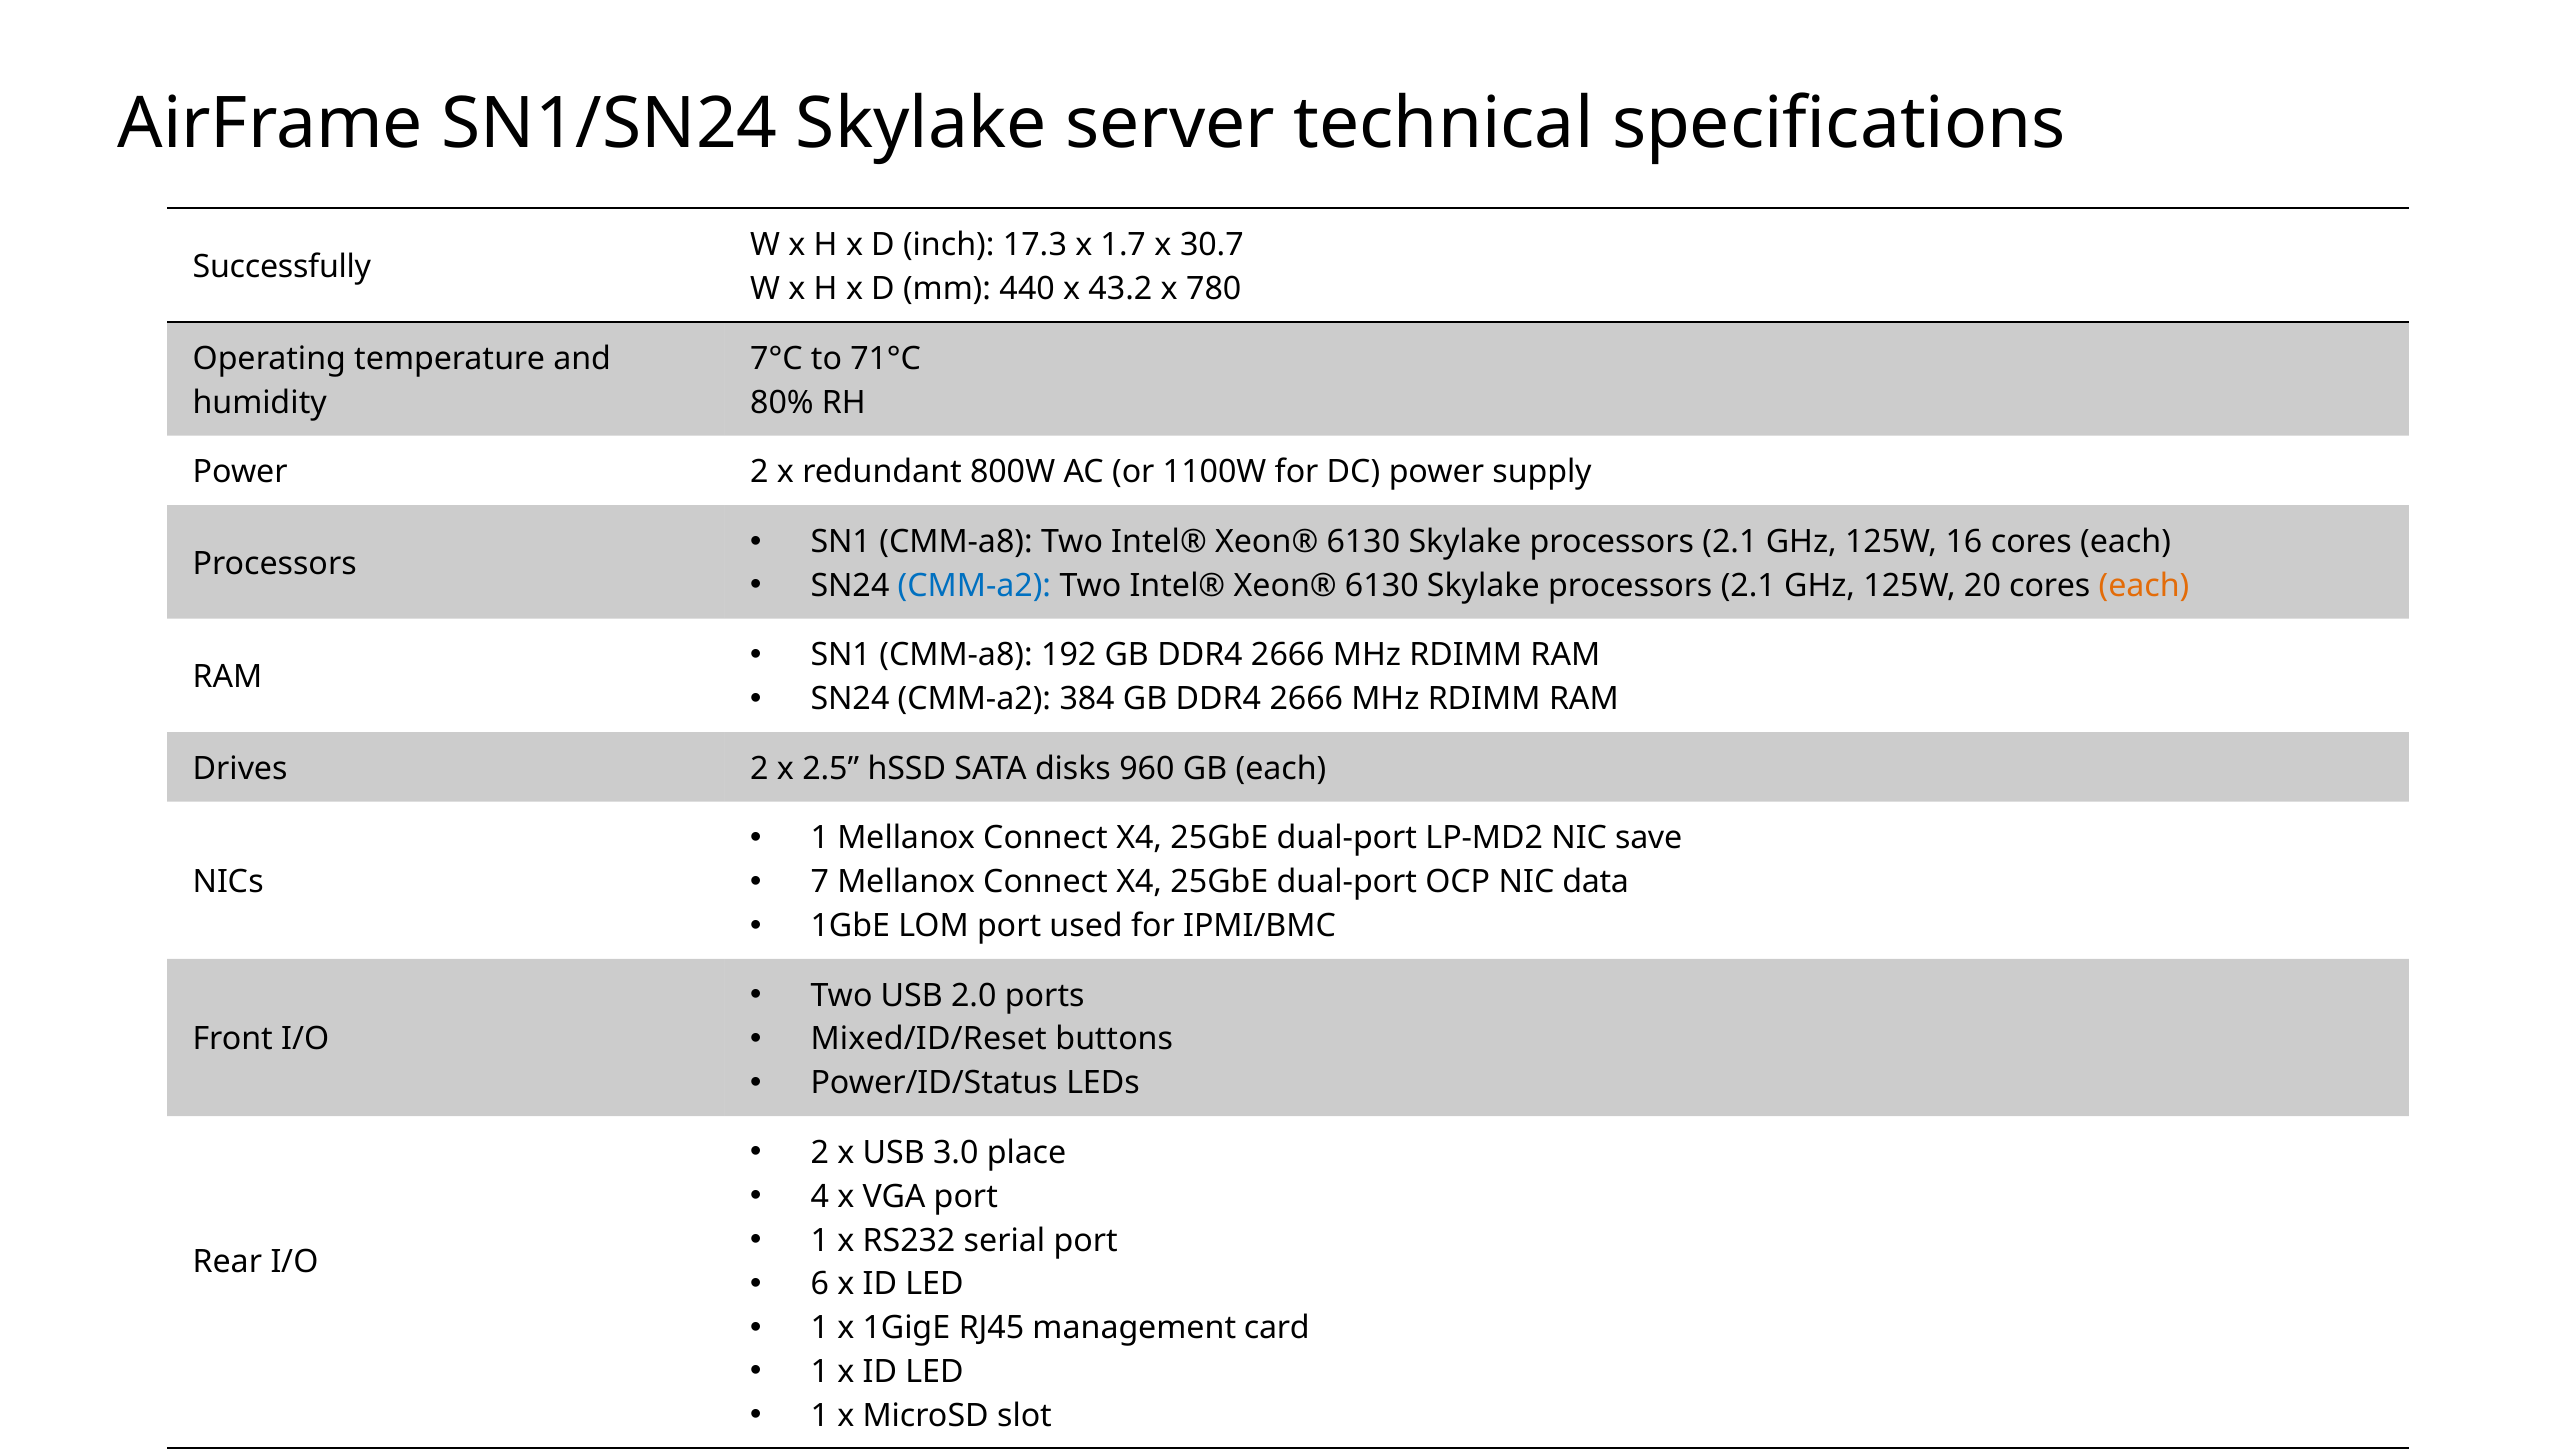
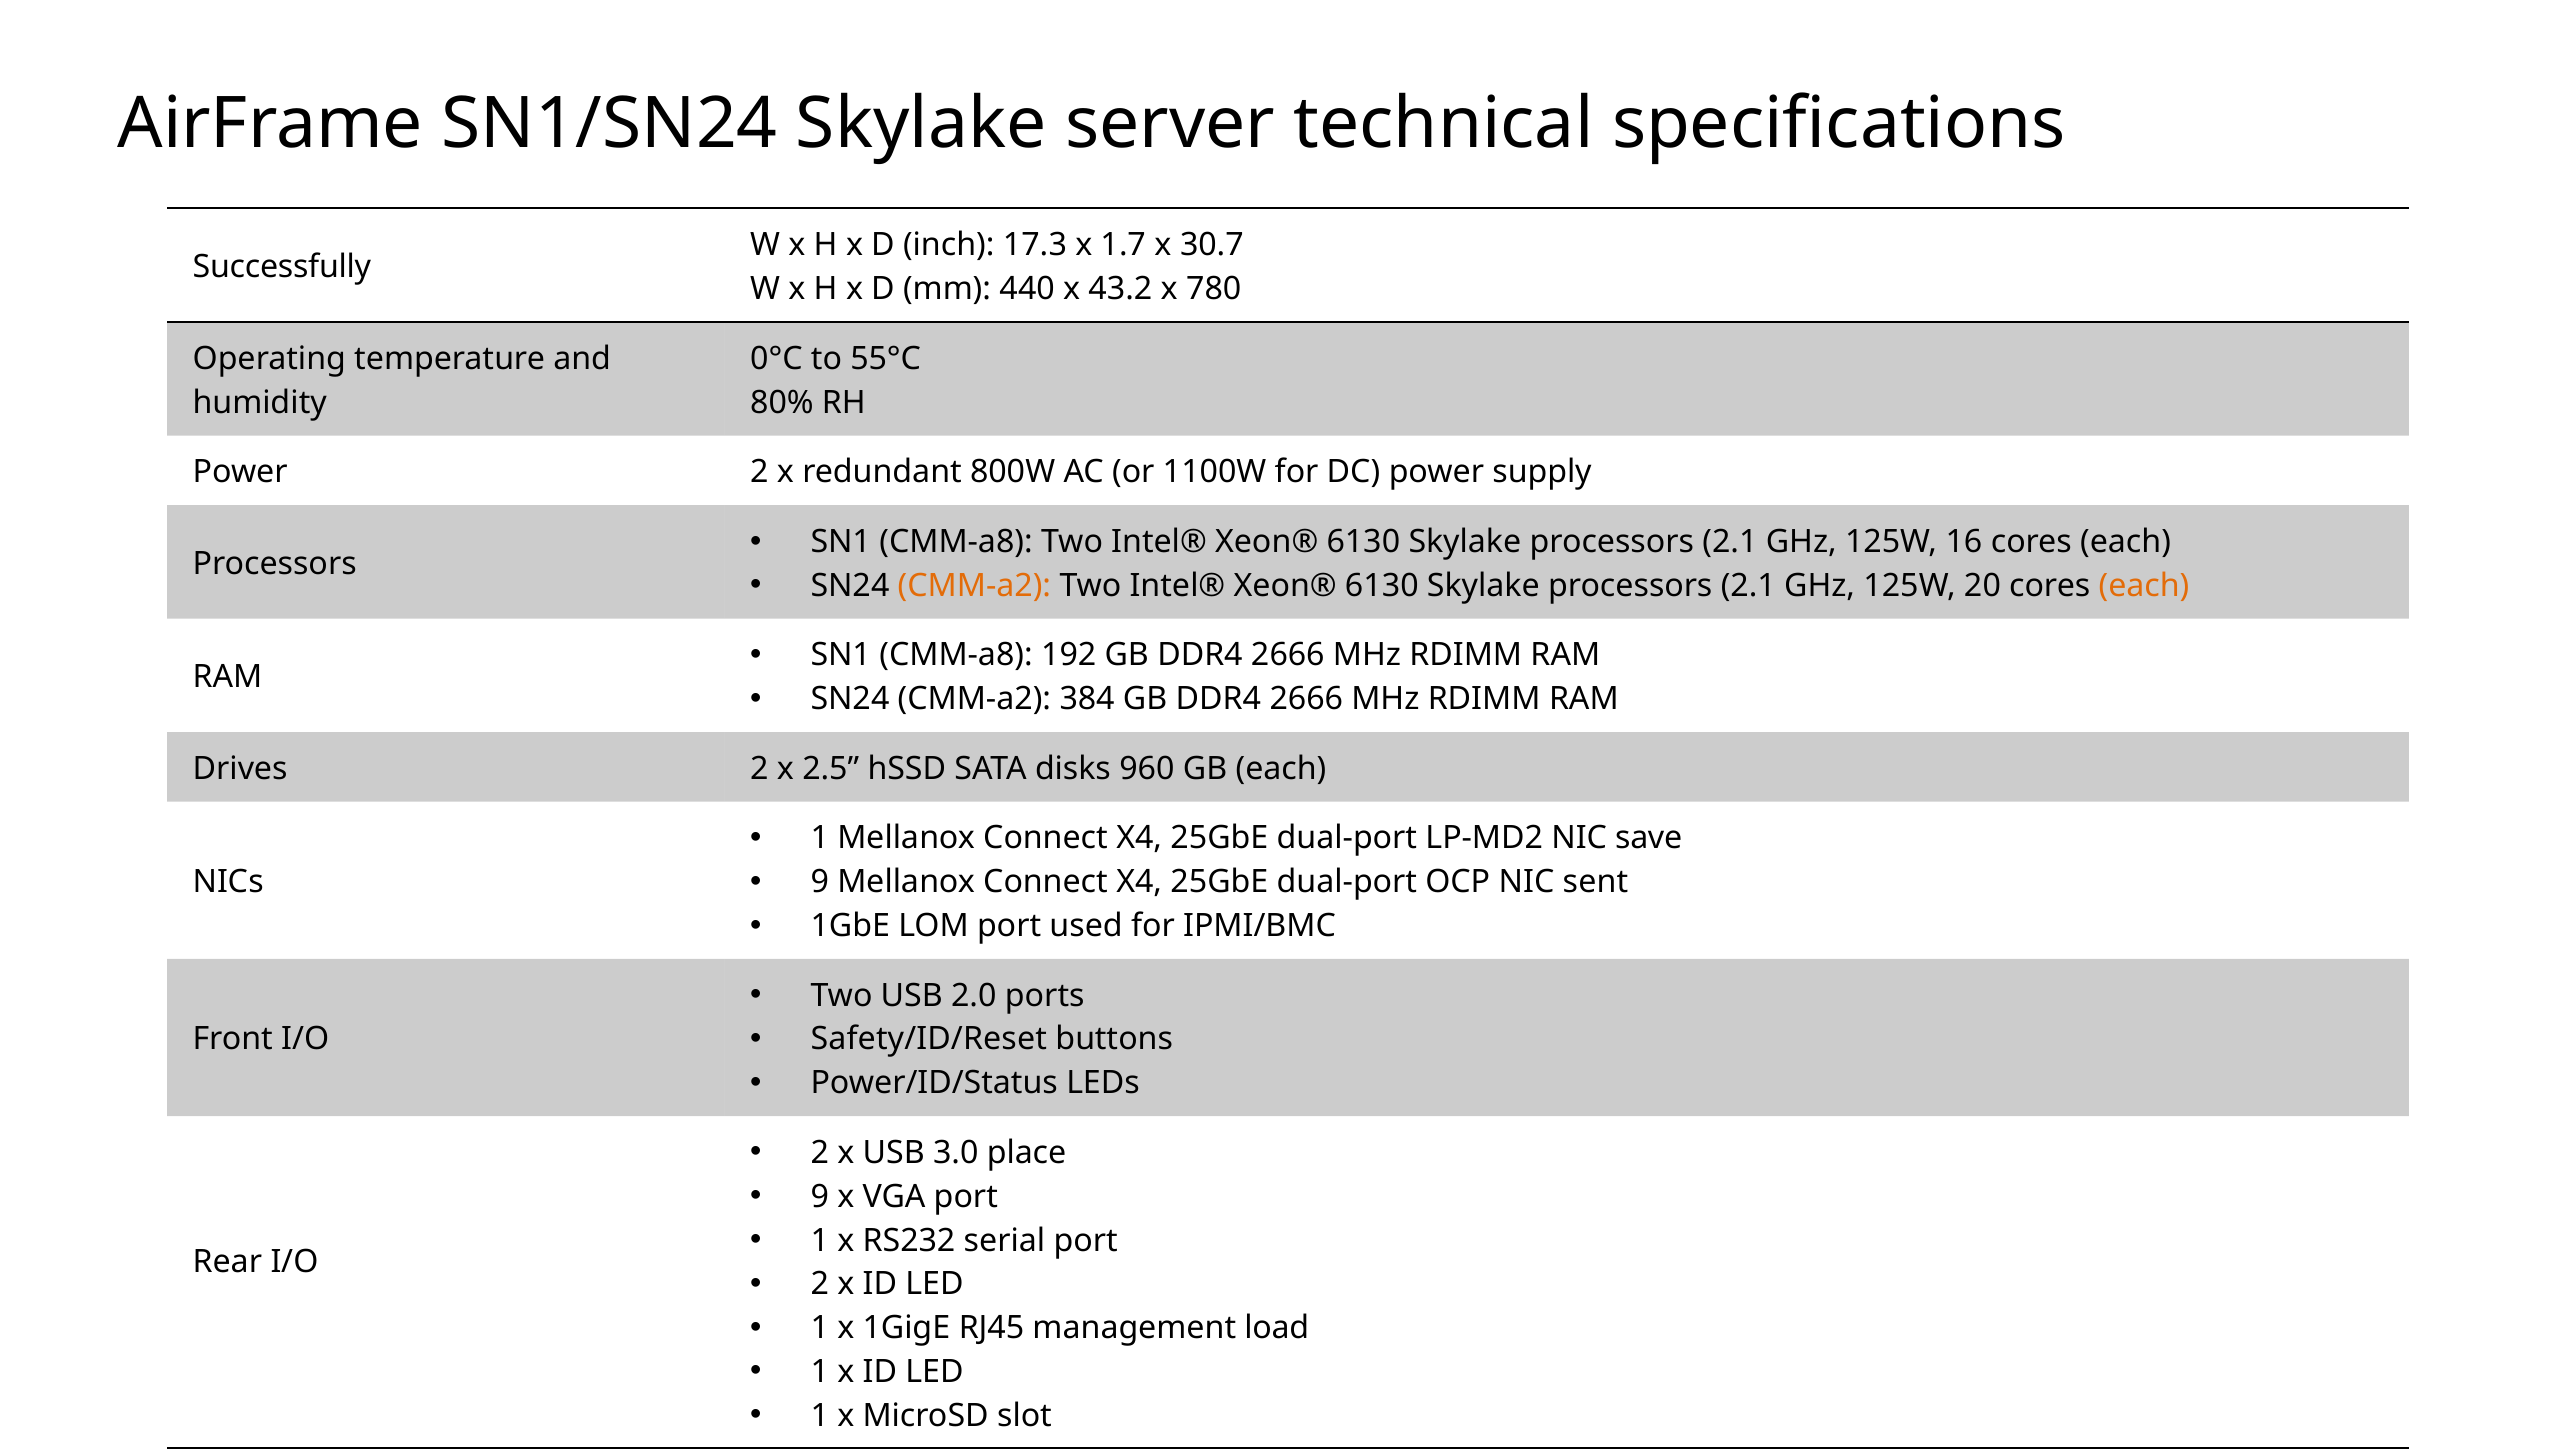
7°C: 7°C -> 0°C
71°C: 71°C -> 55°C
CMM-a2 at (974, 586) colour: blue -> orange
7 at (820, 882): 7 -> 9
data: data -> sent
Mixed/ID/Reset: Mixed/ID/Reset -> Safety/ID/Reset
4 at (820, 1197): 4 -> 9
6 at (820, 1284): 6 -> 2
card: card -> load
